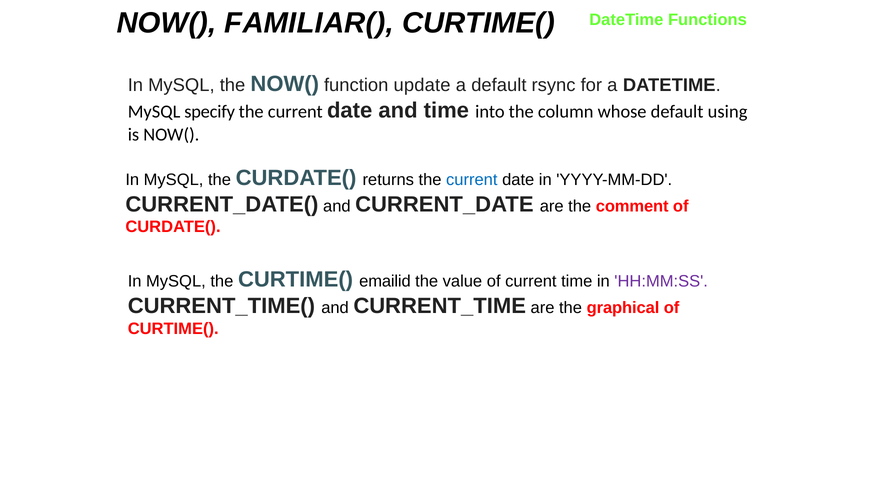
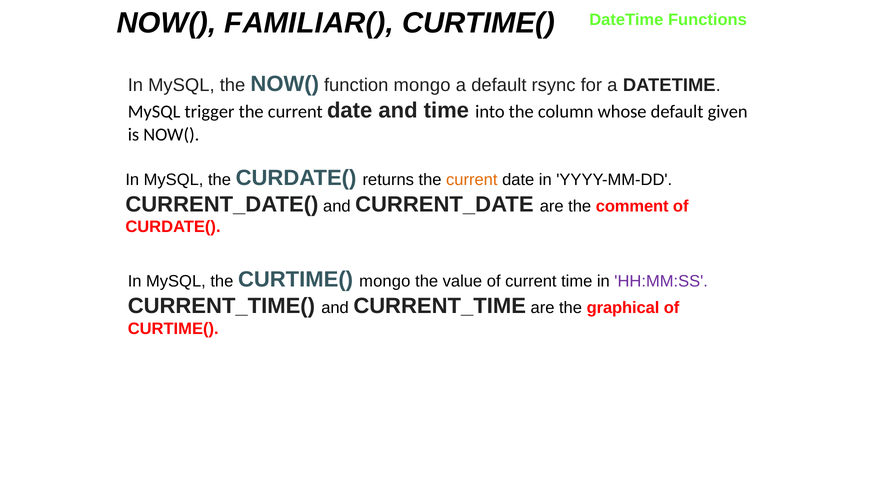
function update: update -> mongo
specify: specify -> trigger
using: using -> given
current at (472, 180) colour: blue -> orange
CURTIME( emailid: emailid -> mongo
